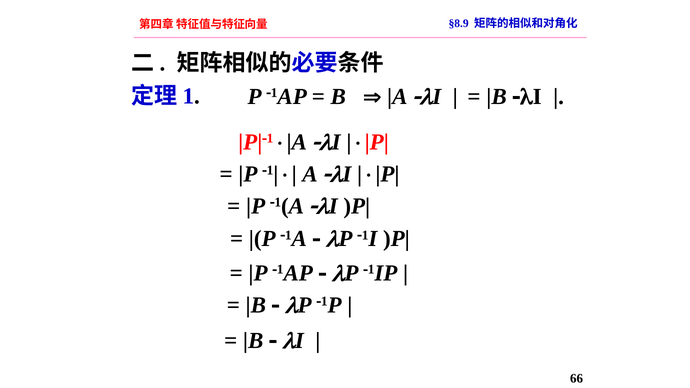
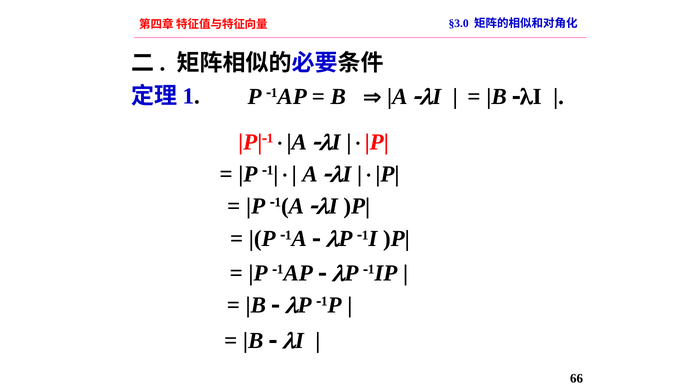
§8.9: §8.9 -> §3.0
